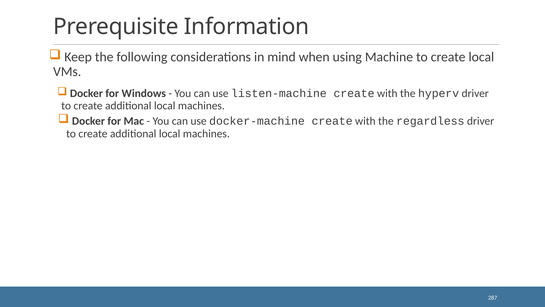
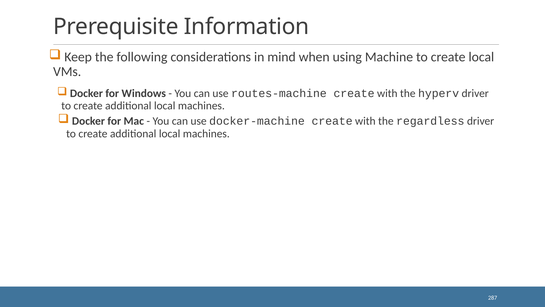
listen-machine: listen-machine -> routes-machine
